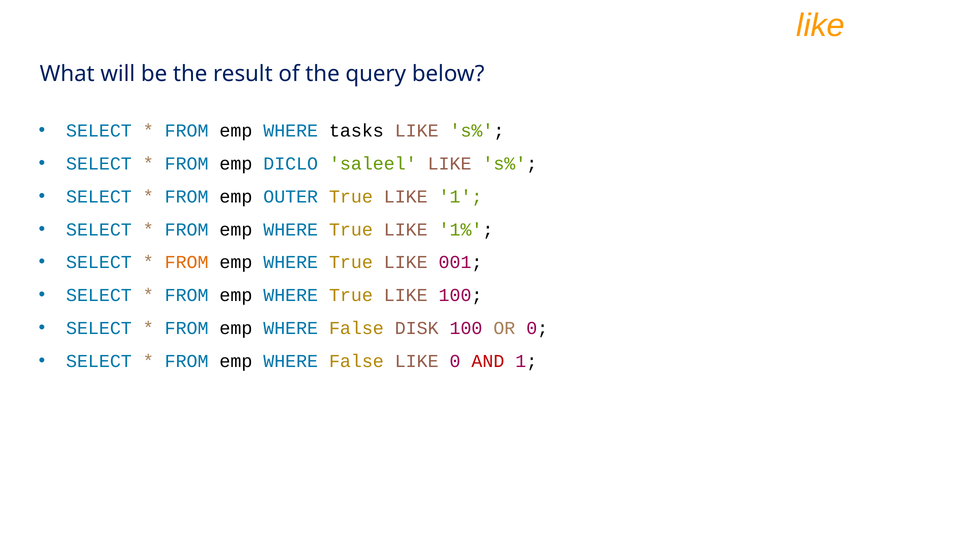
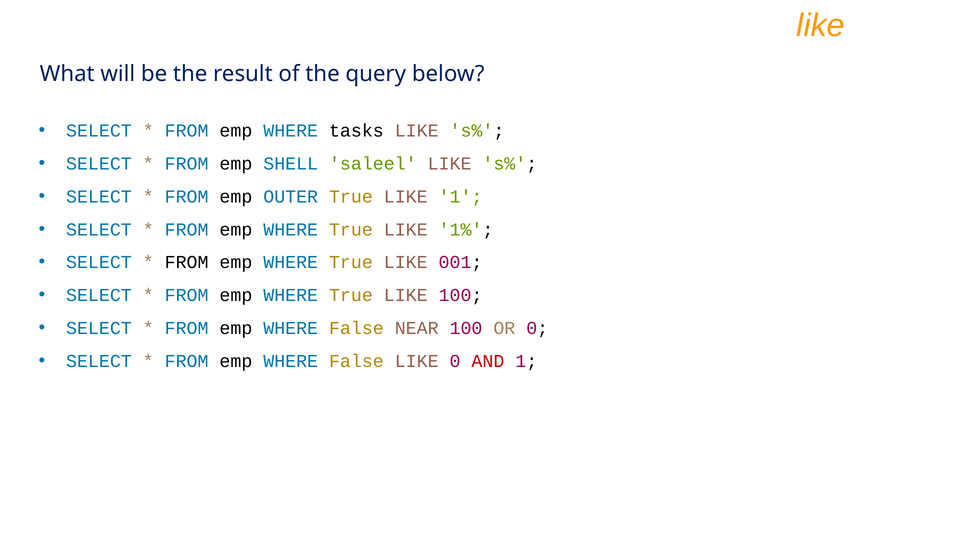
DICLO: DICLO -> SHELL
FROM at (187, 262) colour: orange -> black
DISK: DISK -> NEAR
